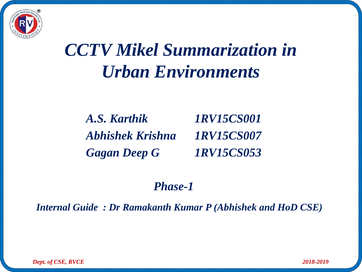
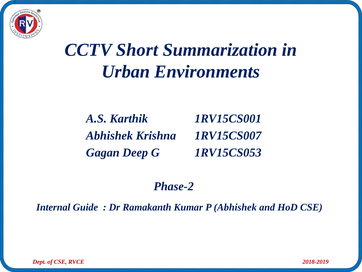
Mikel: Mikel -> Short
Phase-1: Phase-1 -> Phase-2
